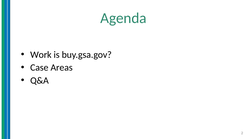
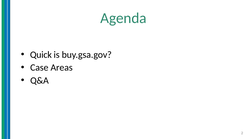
Work: Work -> Quick
